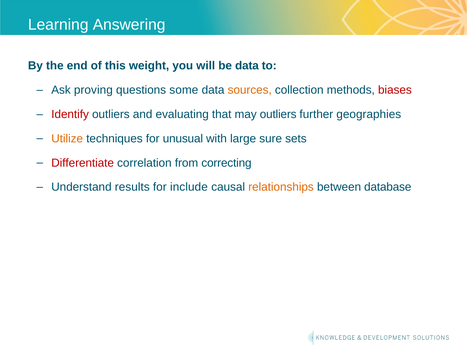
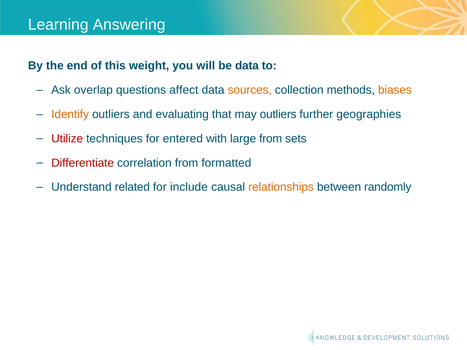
proving: proving -> overlap
some: some -> affect
biases colour: red -> orange
Identify colour: red -> orange
Utilize colour: orange -> red
unusual: unusual -> entered
large sure: sure -> from
correcting: correcting -> formatted
results: results -> related
database: database -> randomly
